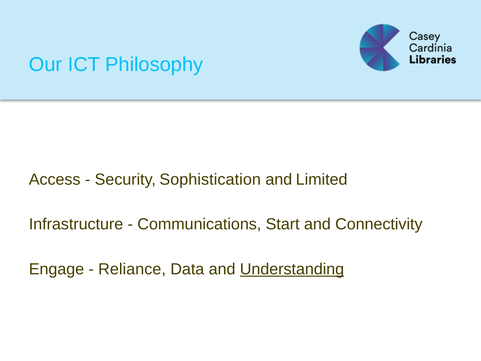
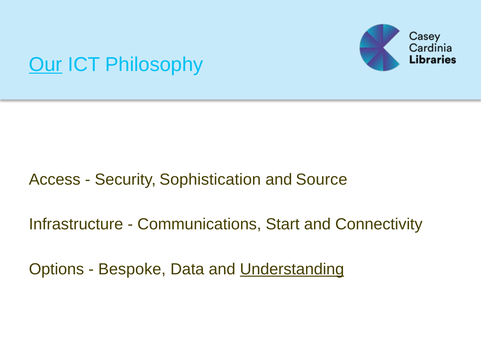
Our underline: none -> present
Limited: Limited -> Source
Engage: Engage -> Options
Reliance: Reliance -> Bespoke
